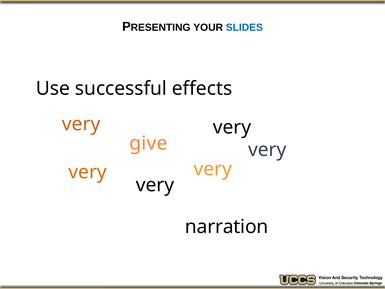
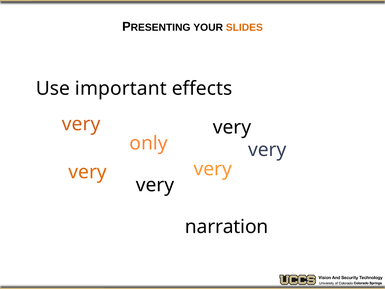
SLIDES colour: blue -> orange
successful: successful -> important
give: give -> only
